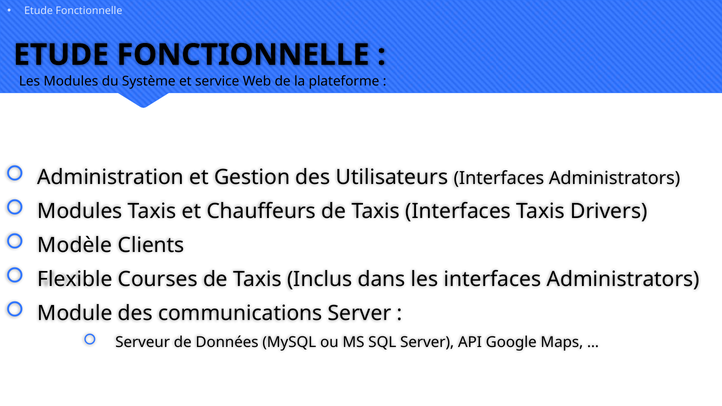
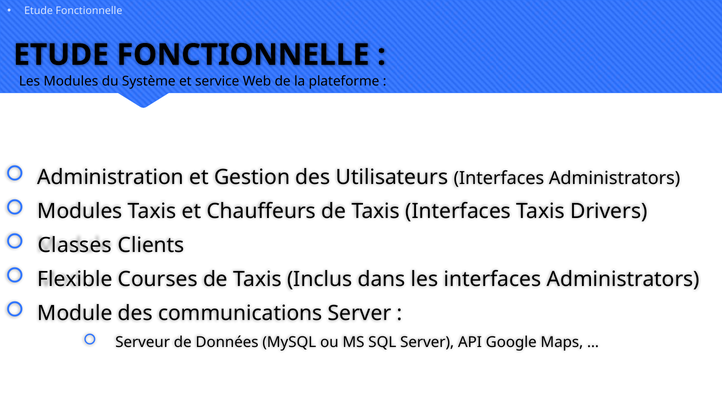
Modèle: Modèle -> Classes
